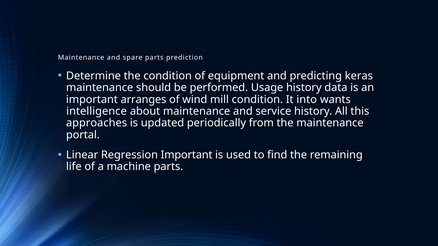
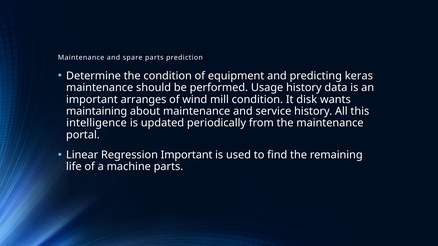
into: into -> disk
intelligence: intelligence -> maintaining
approaches: approaches -> intelligence
